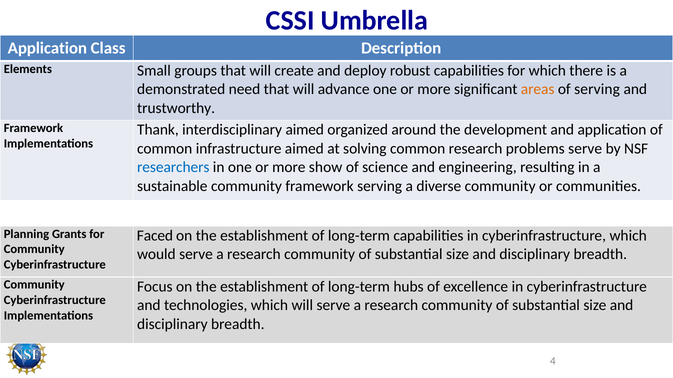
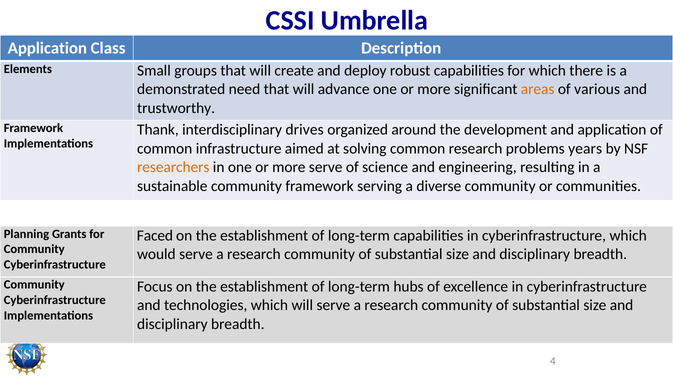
of serving: serving -> various
interdisciplinary aimed: aimed -> drives
problems serve: serve -> years
researchers colour: blue -> orange
more show: show -> serve
